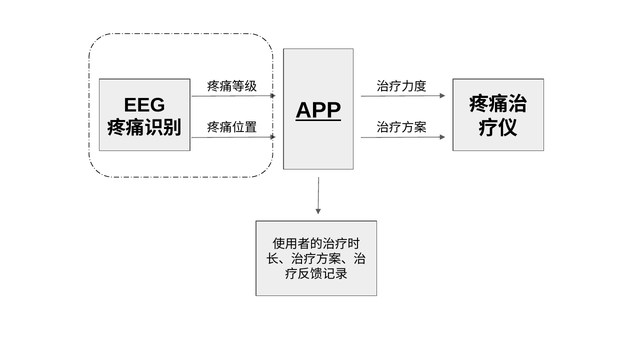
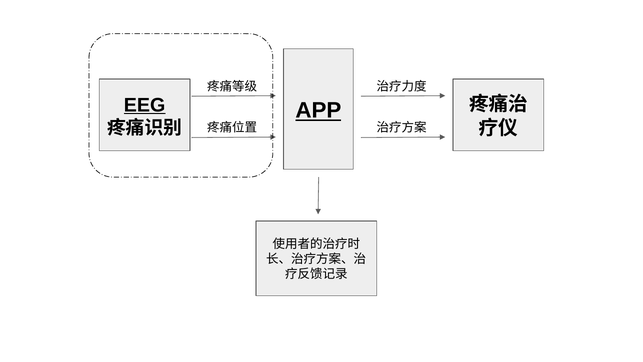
EEG underline: none -> present
